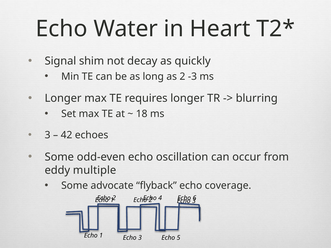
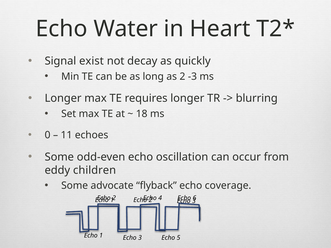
shim: shim -> exist
3 at (48, 135): 3 -> 0
42: 42 -> 11
multiple: multiple -> children
